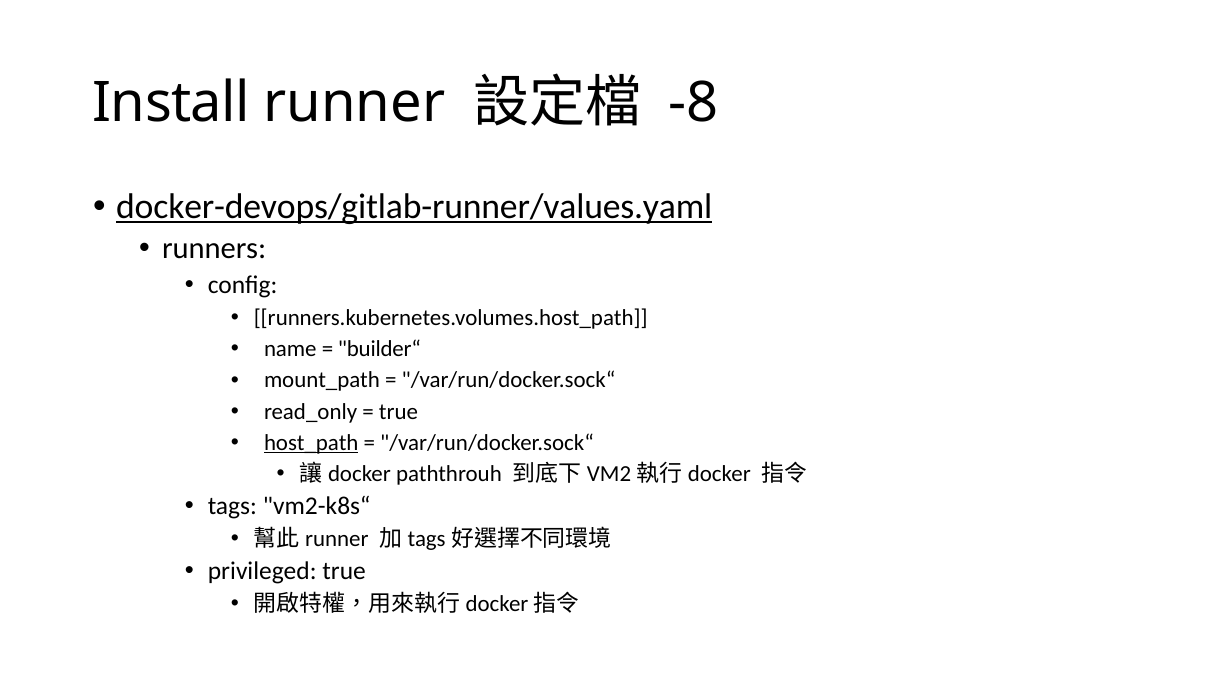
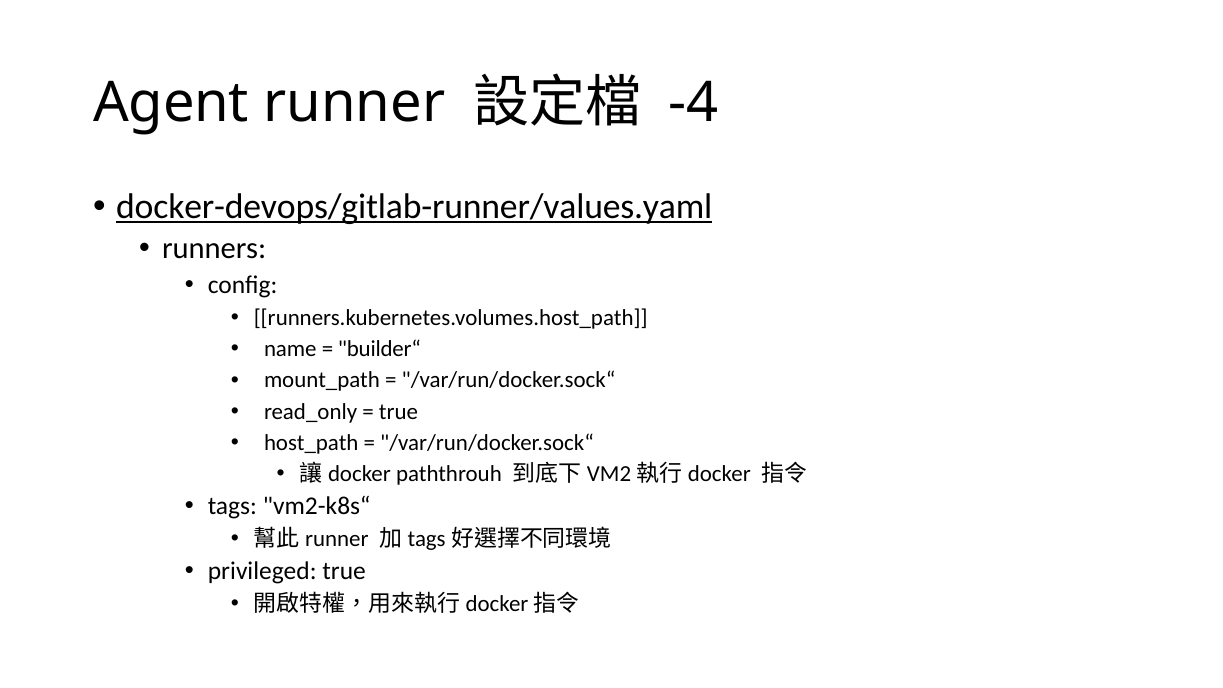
Install: Install -> Agent
-8: -8 -> -4
host_path underline: present -> none
